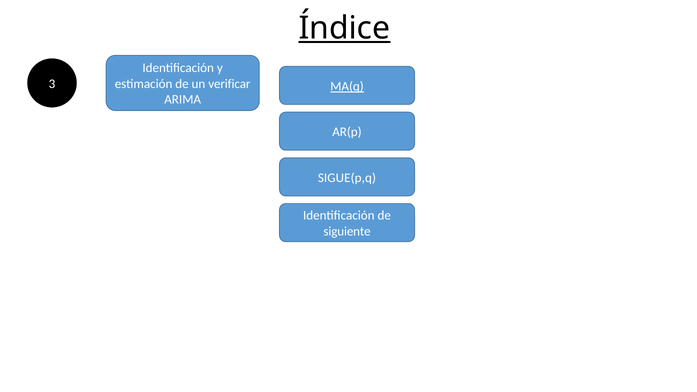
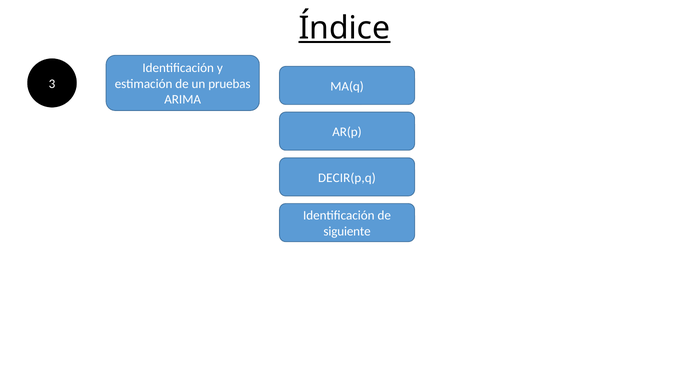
verificar: verificar -> pruebas
MA(q underline: present -> none
SIGUE(p,q: SIGUE(p,q -> DECIR(p,q
